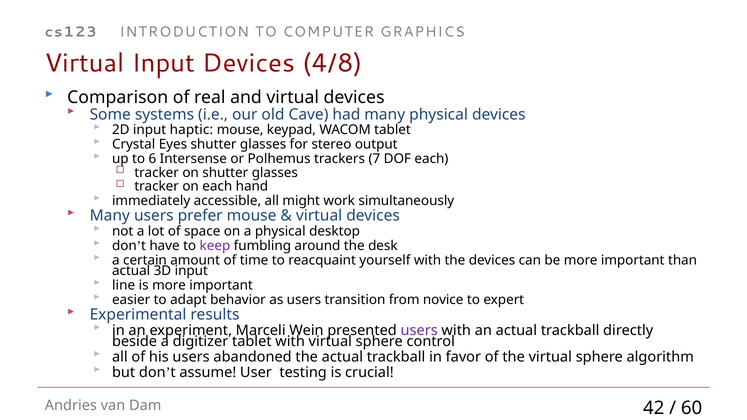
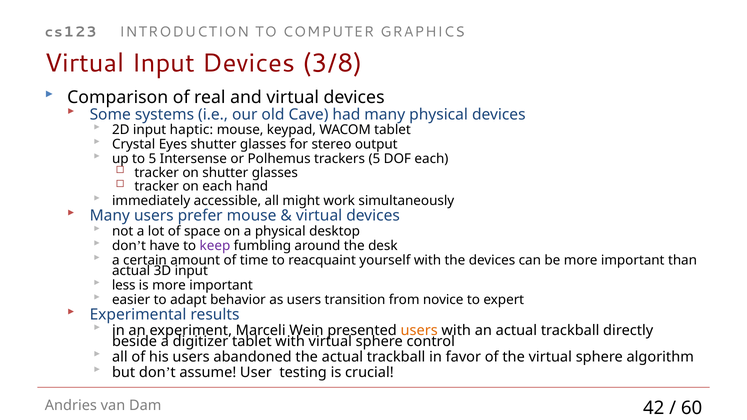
4/8: 4/8 -> 3/8
to 6: 6 -> 5
trackers 7: 7 -> 5
line: line -> less
users at (419, 331) colour: purple -> orange
